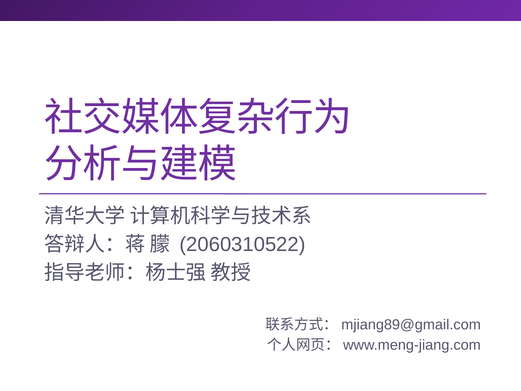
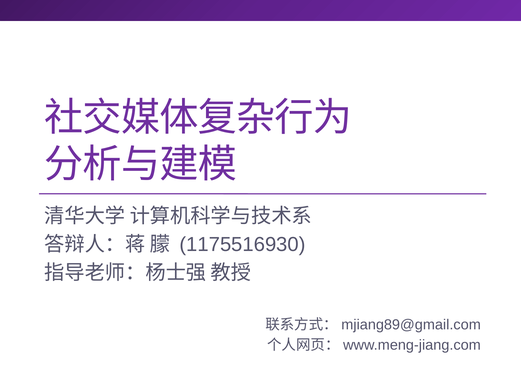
2060310522: 2060310522 -> 1175516930
